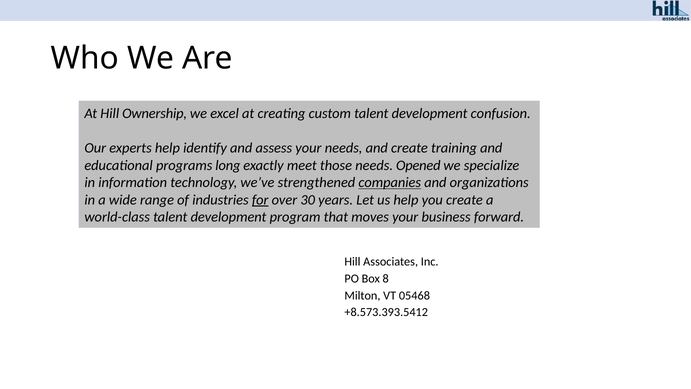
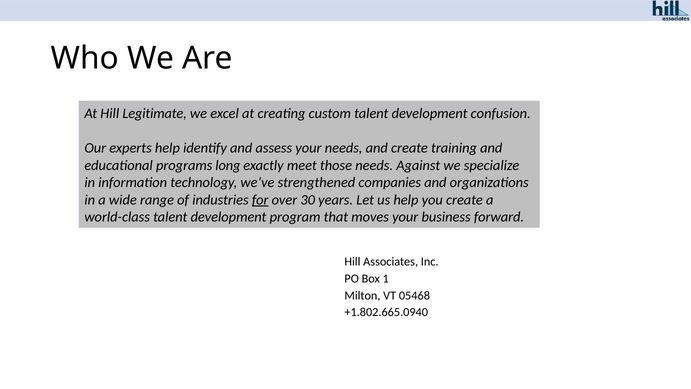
Ownership: Ownership -> Legitimate
Opened: Opened -> Against
companies underline: present -> none
8: 8 -> 1
+8.573.393.5412: +8.573.393.5412 -> +1.802.665.0940
